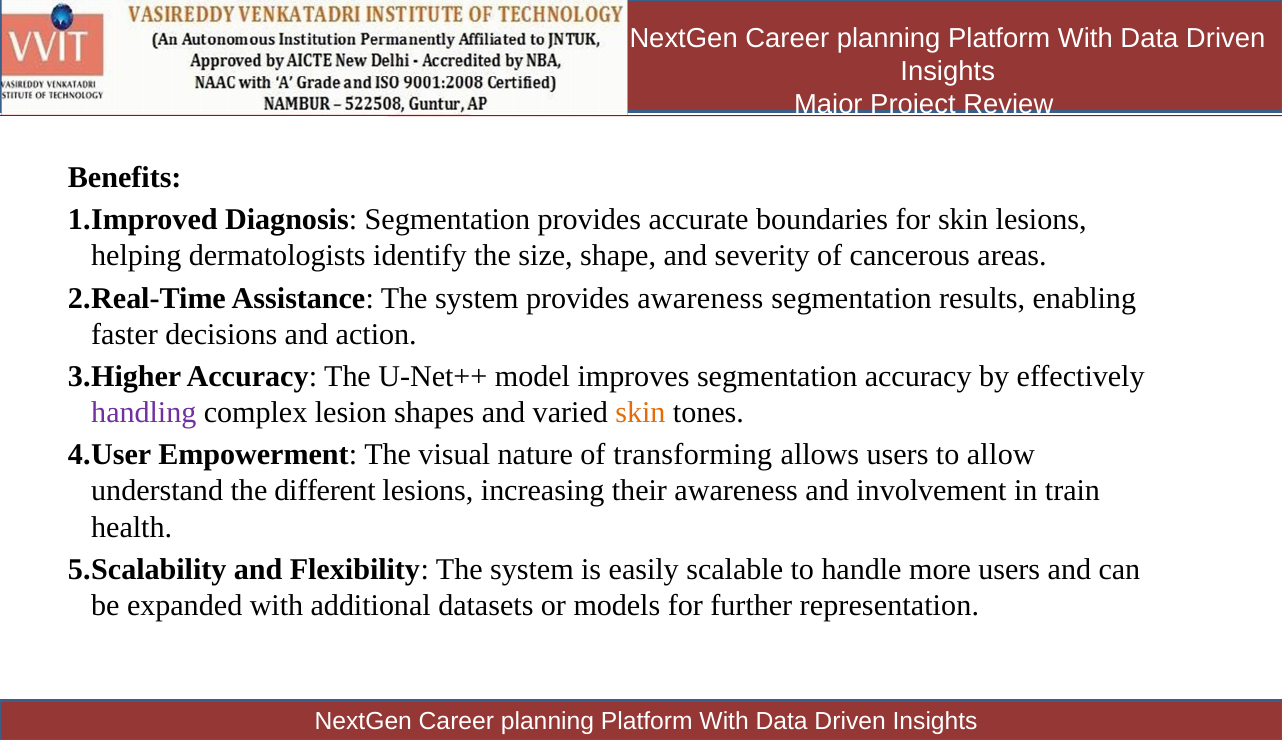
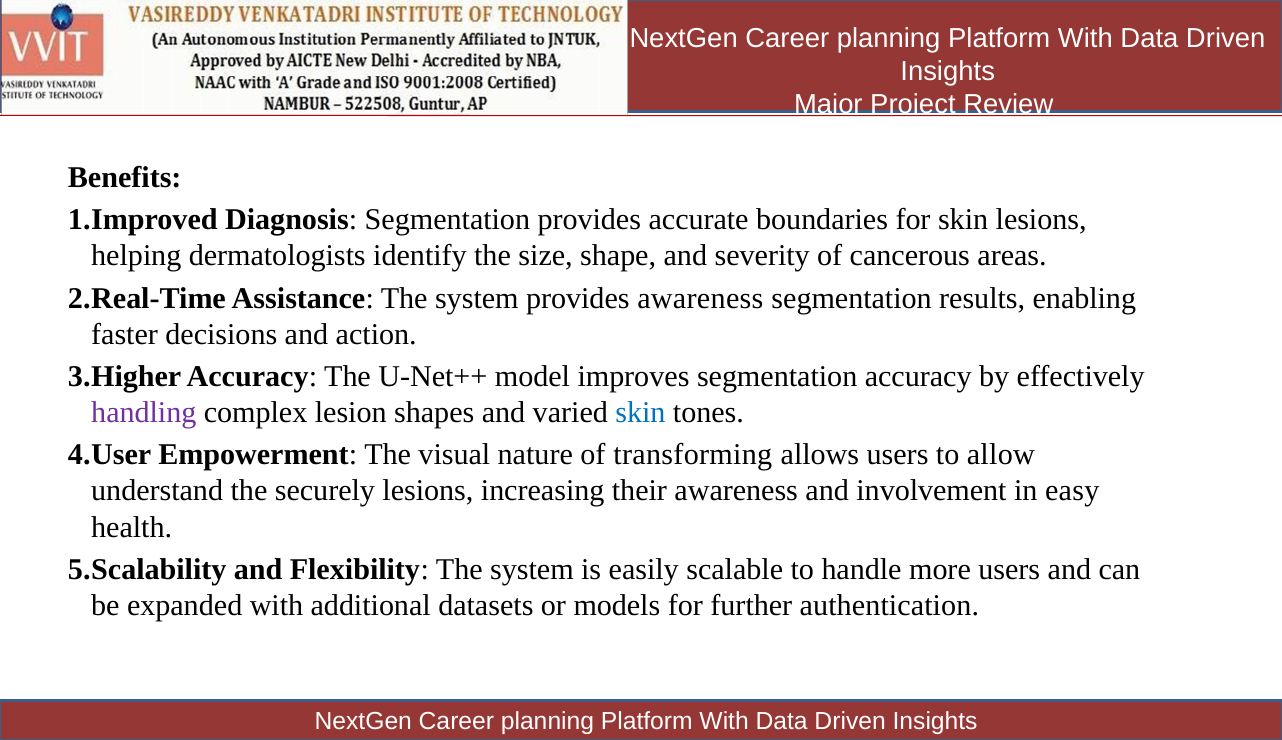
skin at (640, 413) colour: orange -> blue
different: different -> securely
train: train -> easy
representation: representation -> authentication
